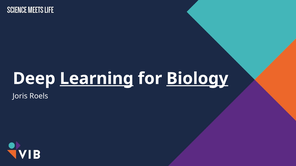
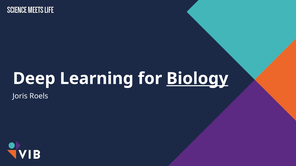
Learning underline: present -> none
